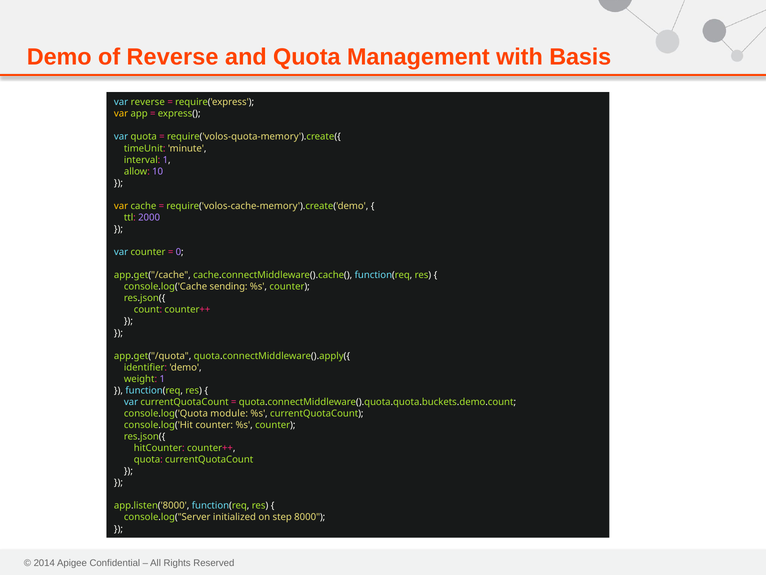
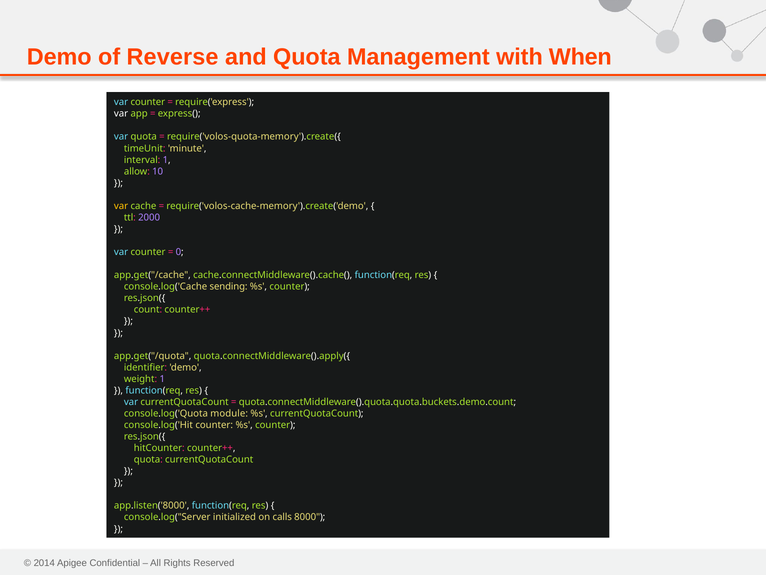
Basis: Basis -> When
reverse at (148, 102): reverse -> counter
var at (121, 114) colour: yellow -> white
step: step -> calls
